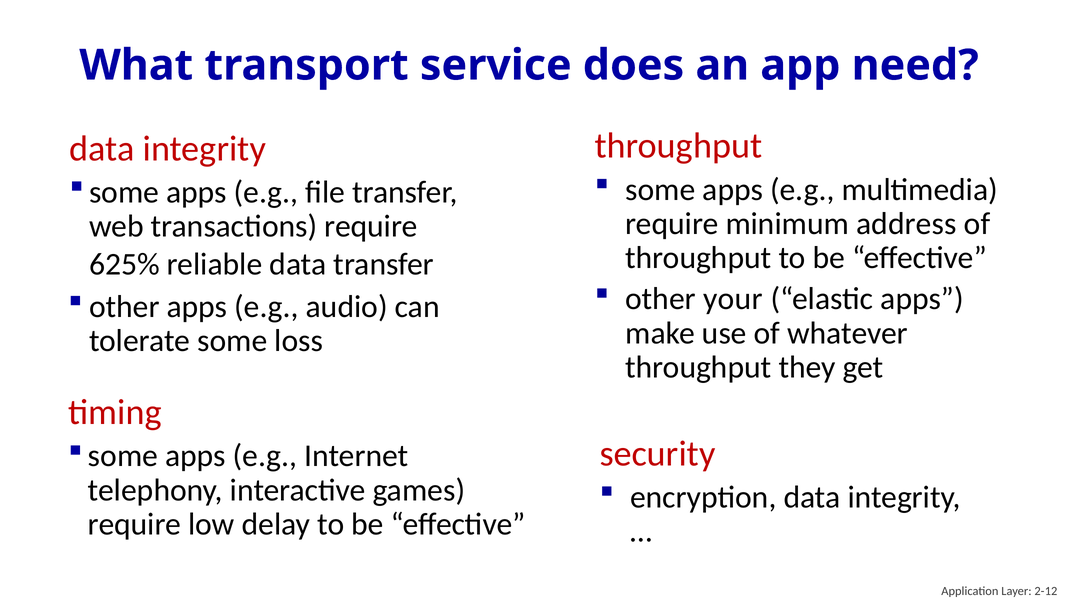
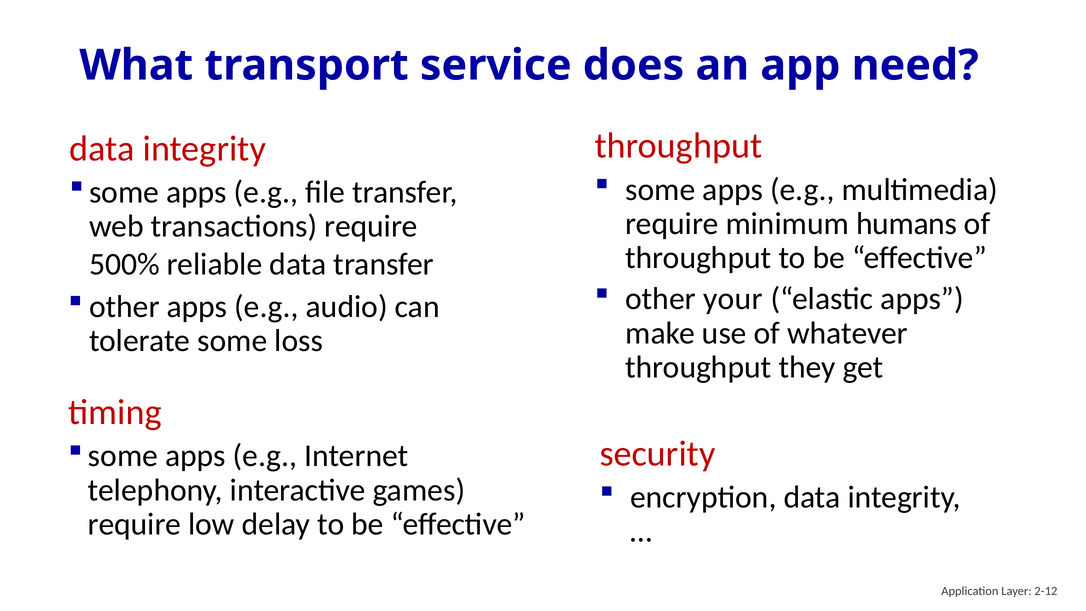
address: address -> humans
625%: 625% -> 500%
